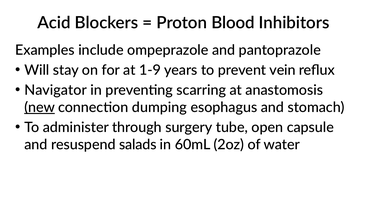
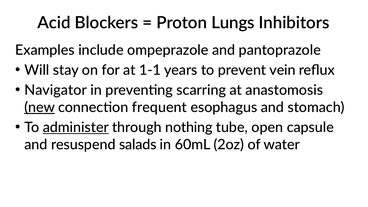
Blood: Blood -> Lungs
1-9: 1-9 -> 1-1
dumping: dumping -> frequent
administer underline: none -> present
surgery: surgery -> nothing
